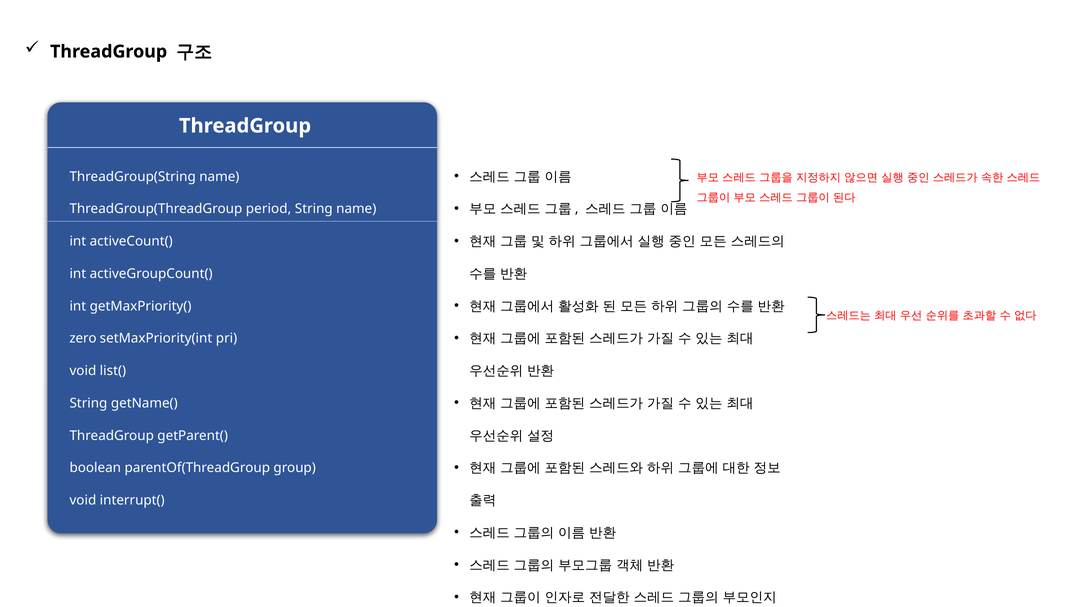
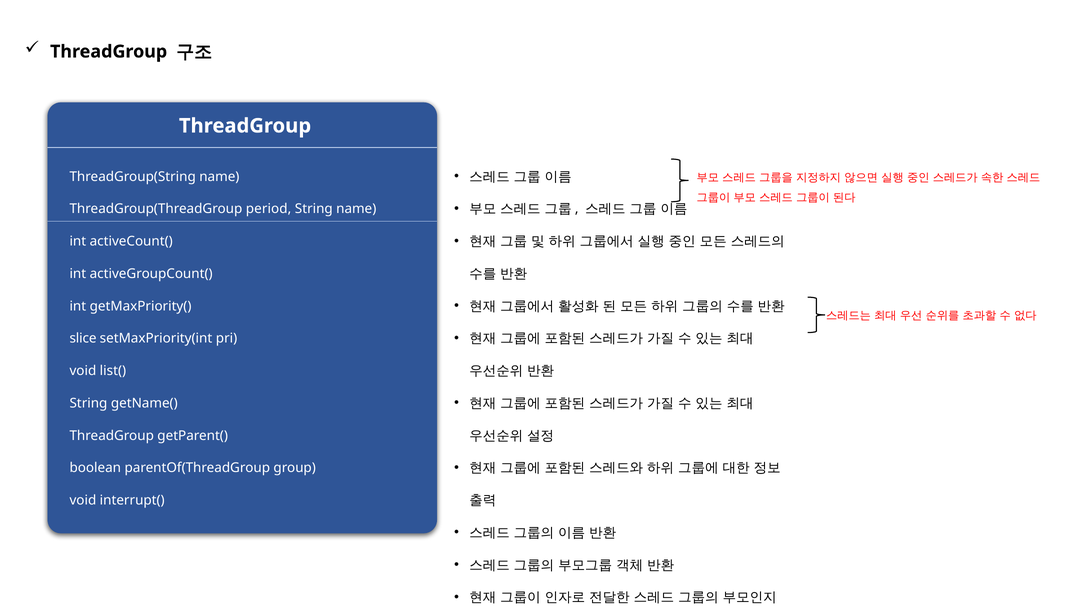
zero: zero -> slice
